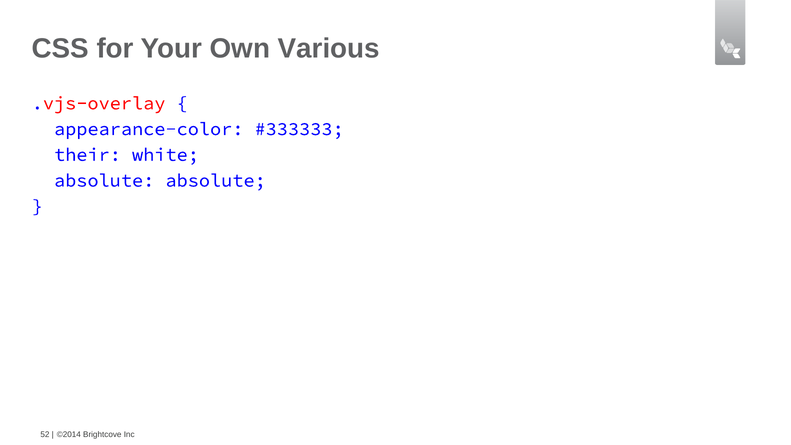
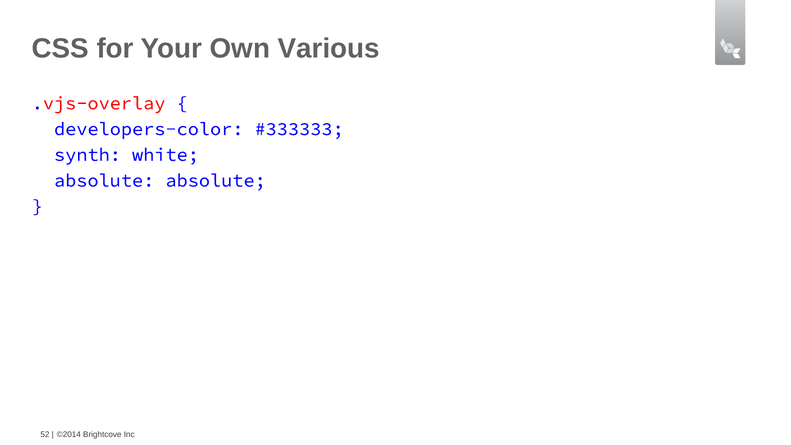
appearance-color: appearance-color -> developers-color
their: their -> synth
